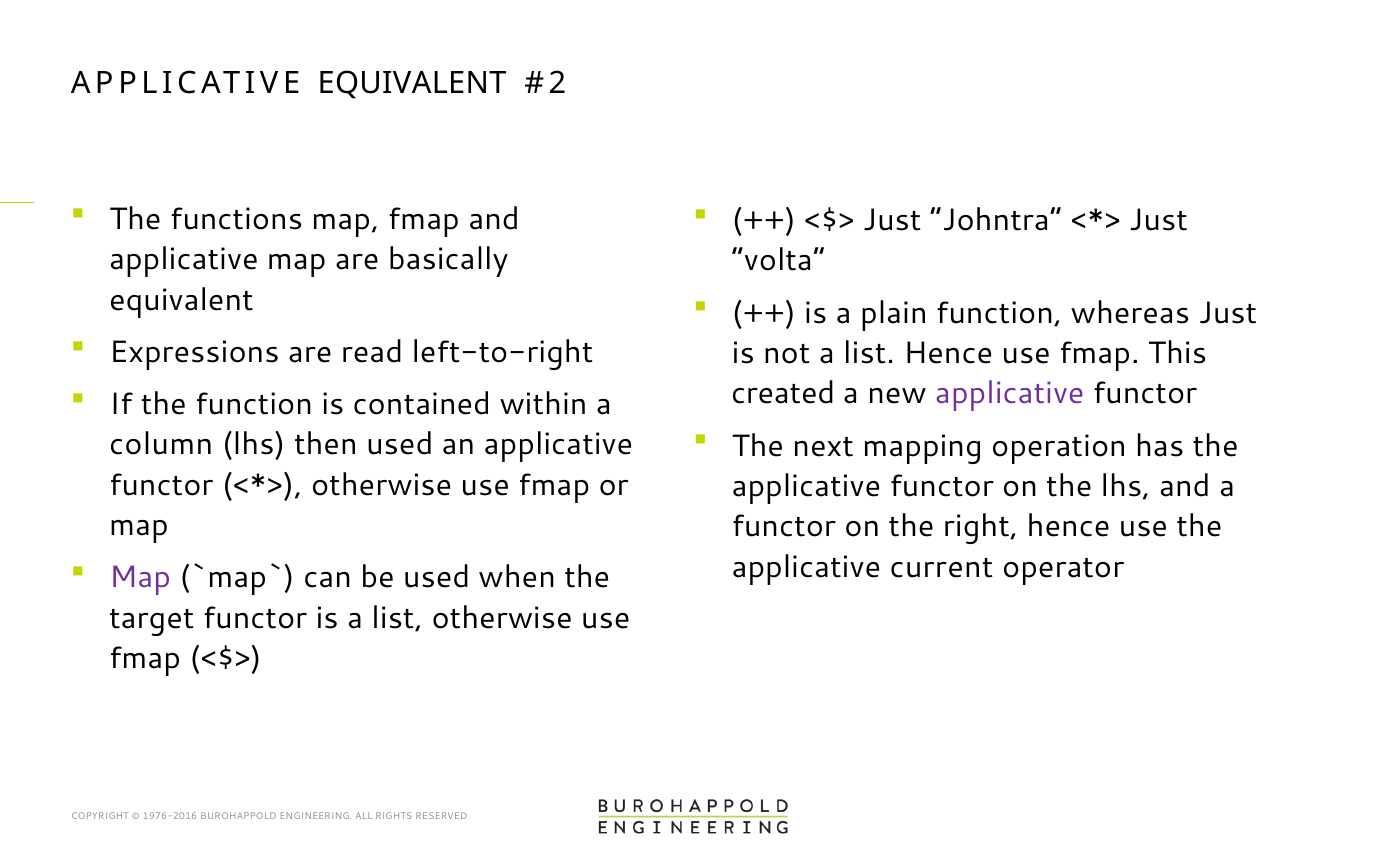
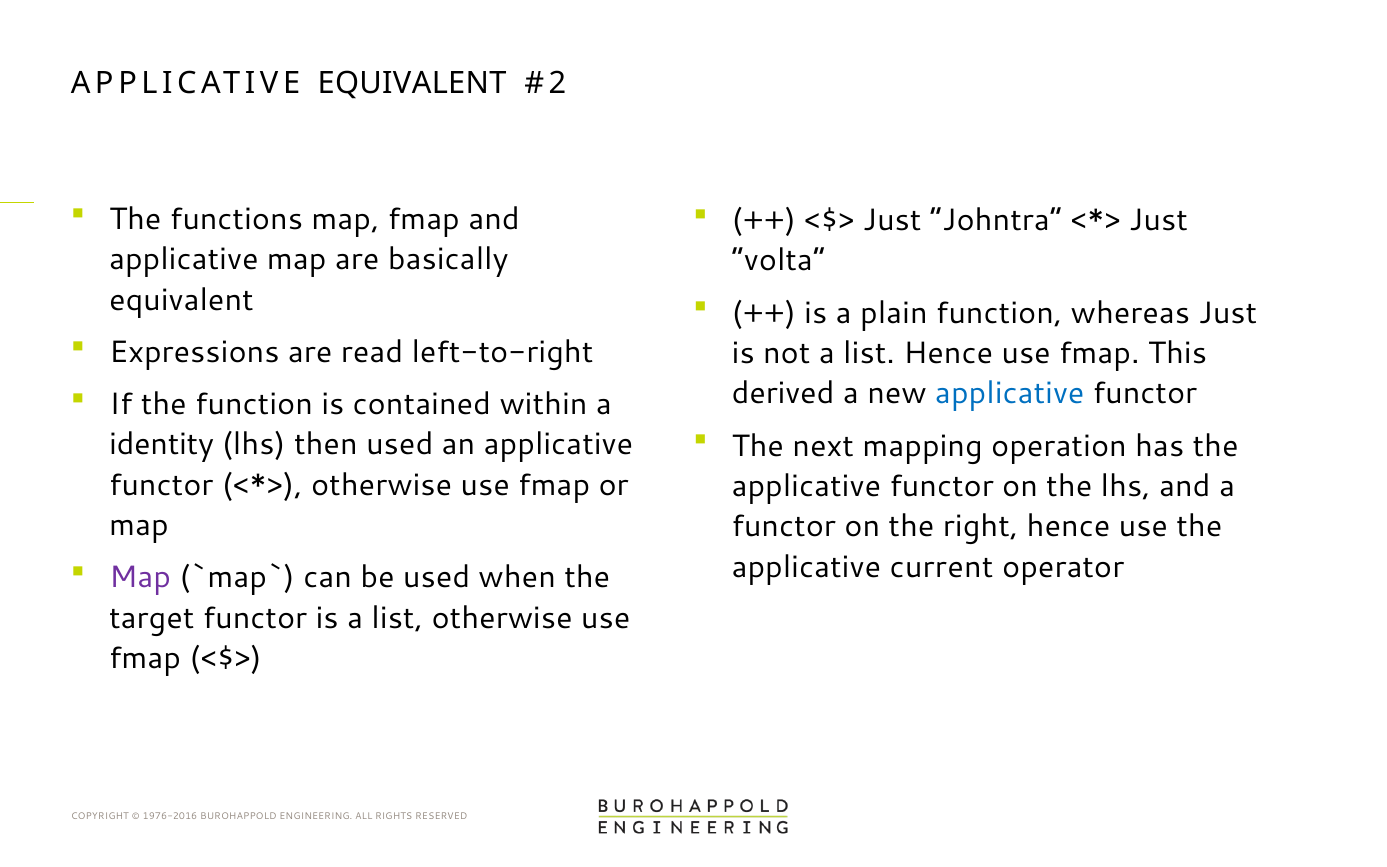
created: created -> derived
applicative at (1010, 394) colour: purple -> blue
column: column -> identity
